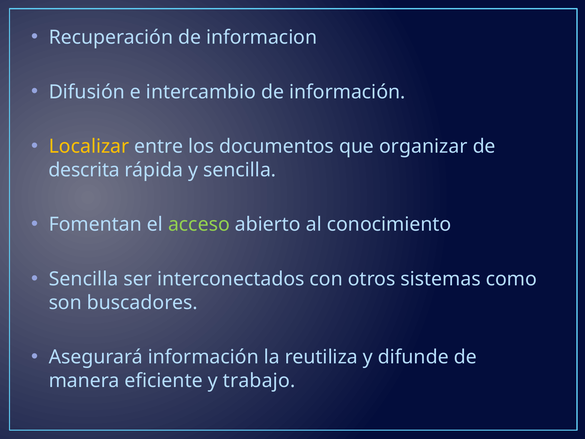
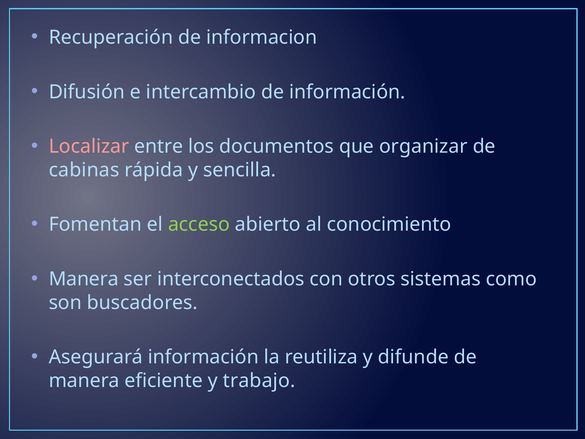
Localizar colour: yellow -> pink
descrita: descrita -> cabinas
Sencilla at (84, 279): Sencilla -> Manera
